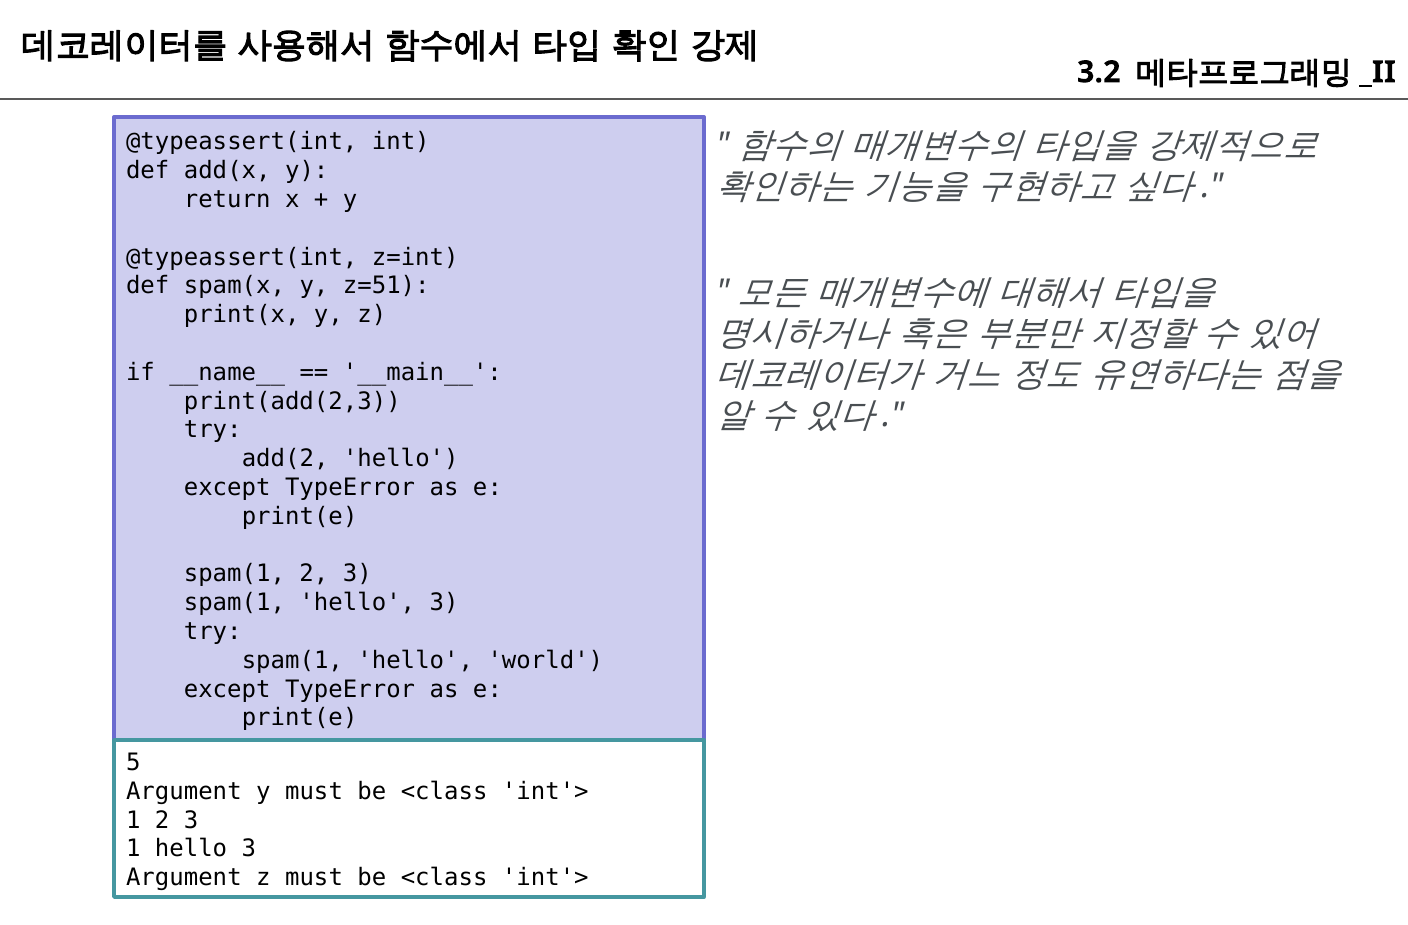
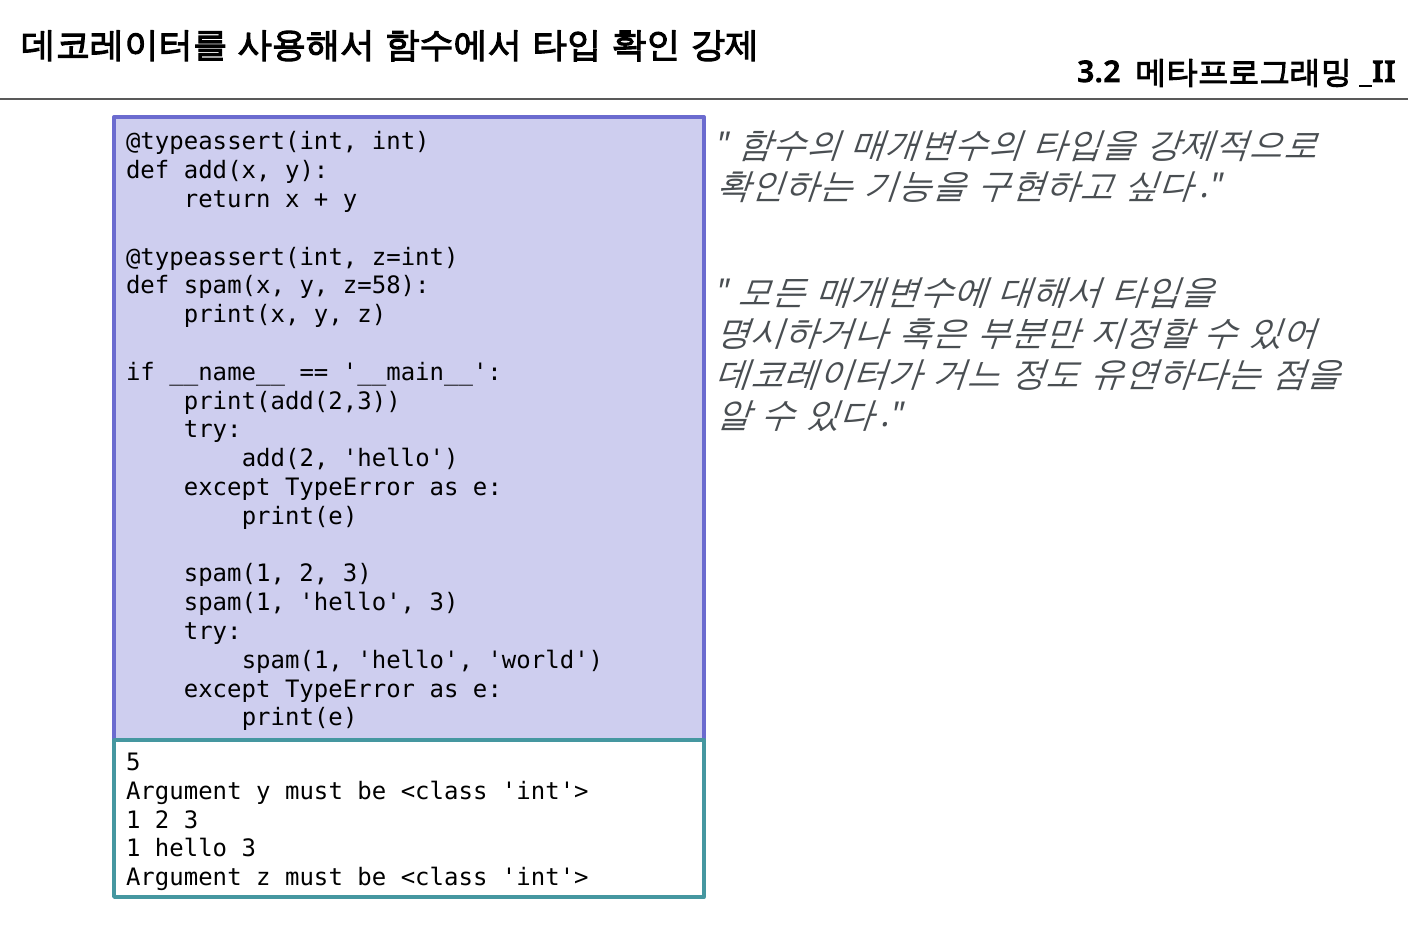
z=51: z=51 -> z=58
